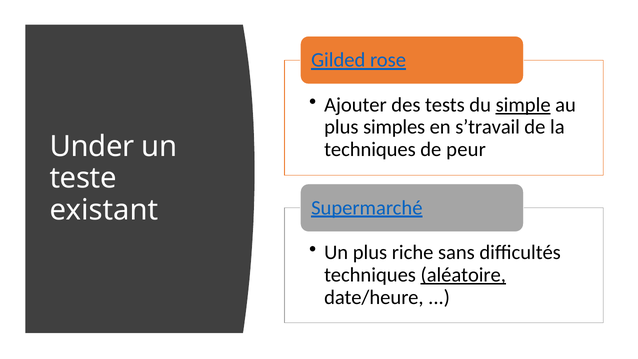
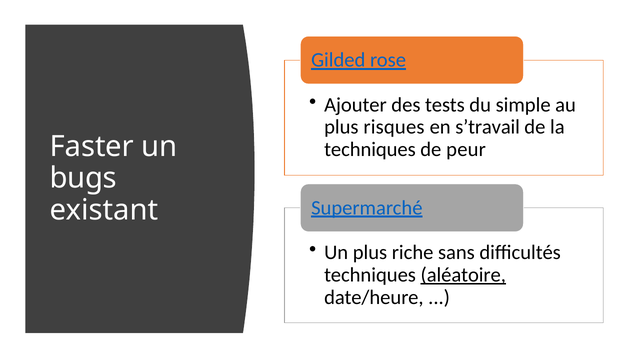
simple underline: present -> none
simples: simples -> risques
Under: Under -> Faster
teste: teste -> bugs
